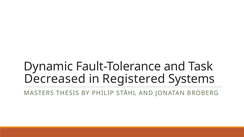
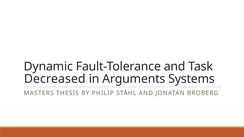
Registered: Registered -> Arguments
